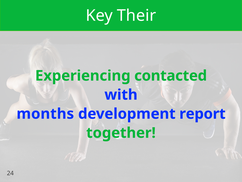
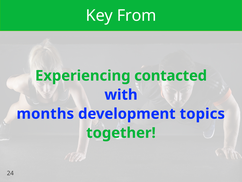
Their: Their -> From
report: report -> topics
